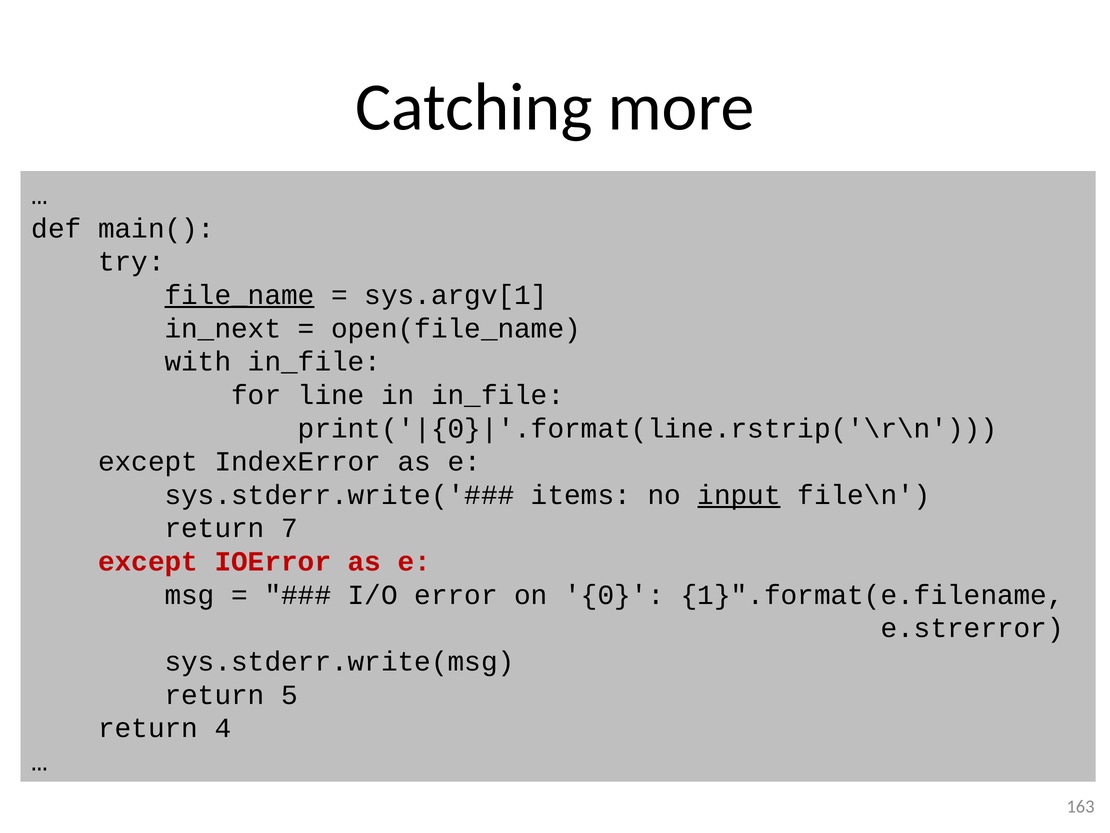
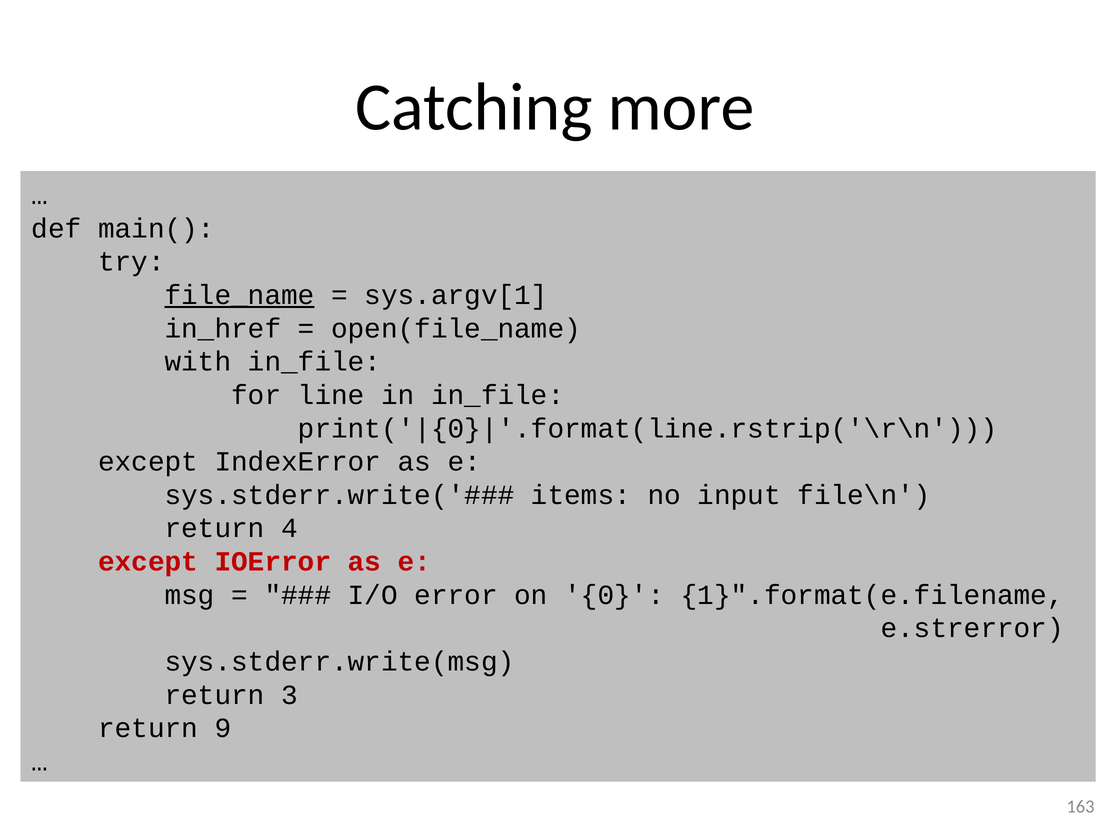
in_next: in_next -> in_href
input underline: present -> none
7: 7 -> 4
5: 5 -> 3
4: 4 -> 9
